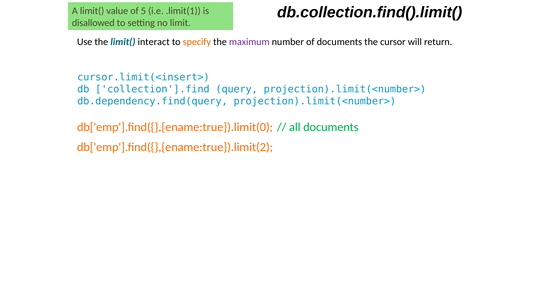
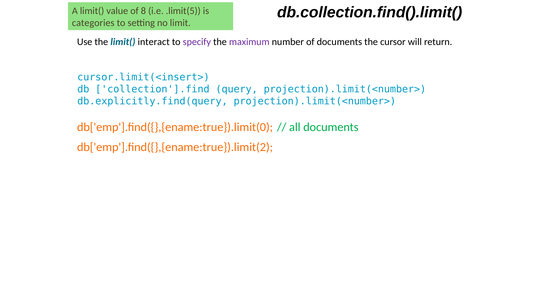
5: 5 -> 8
.limit(1: .limit(1 -> .limit(5
disallowed: disallowed -> categories
specify colour: orange -> purple
db.dependency.find(query: db.dependency.find(query -> db.explicitly.find(query
